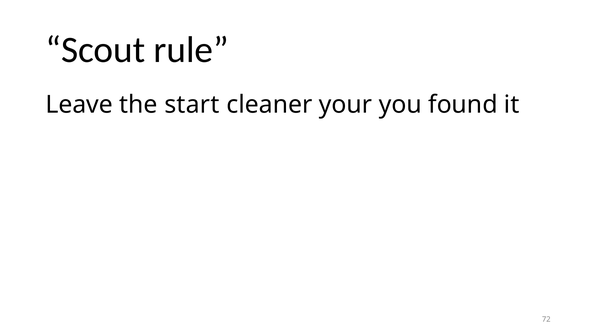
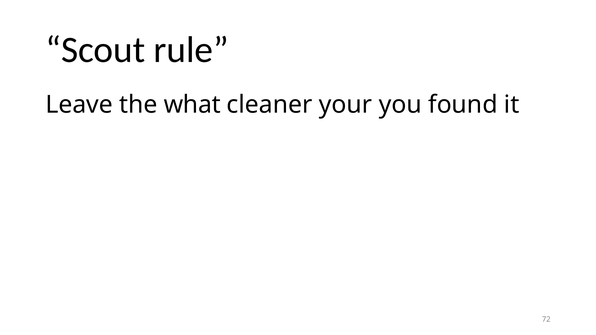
start: start -> what
